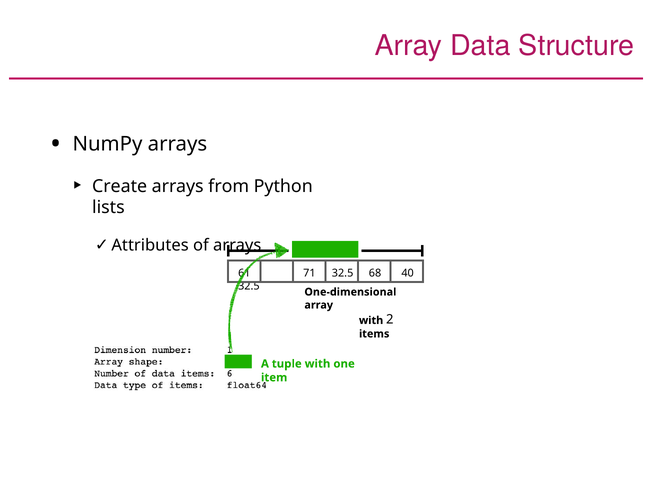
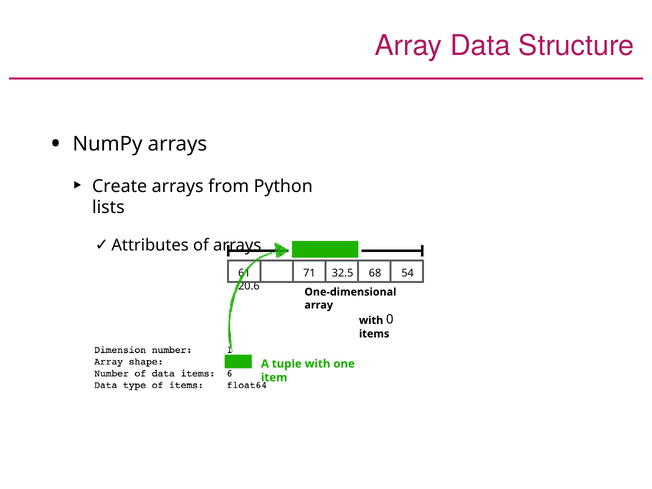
40: 40 -> 54
32.5 at (249, 286): 32.5 -> 20.6
2: 2 -> 0
